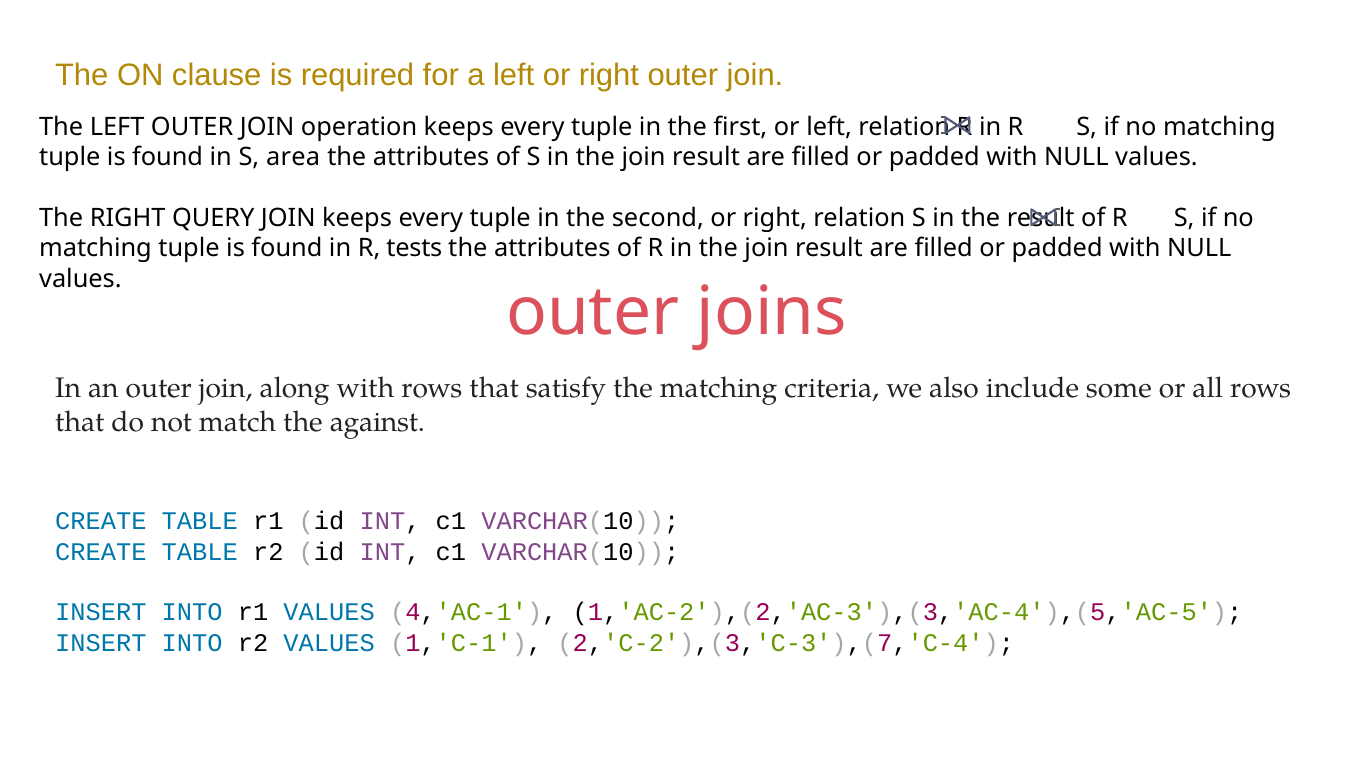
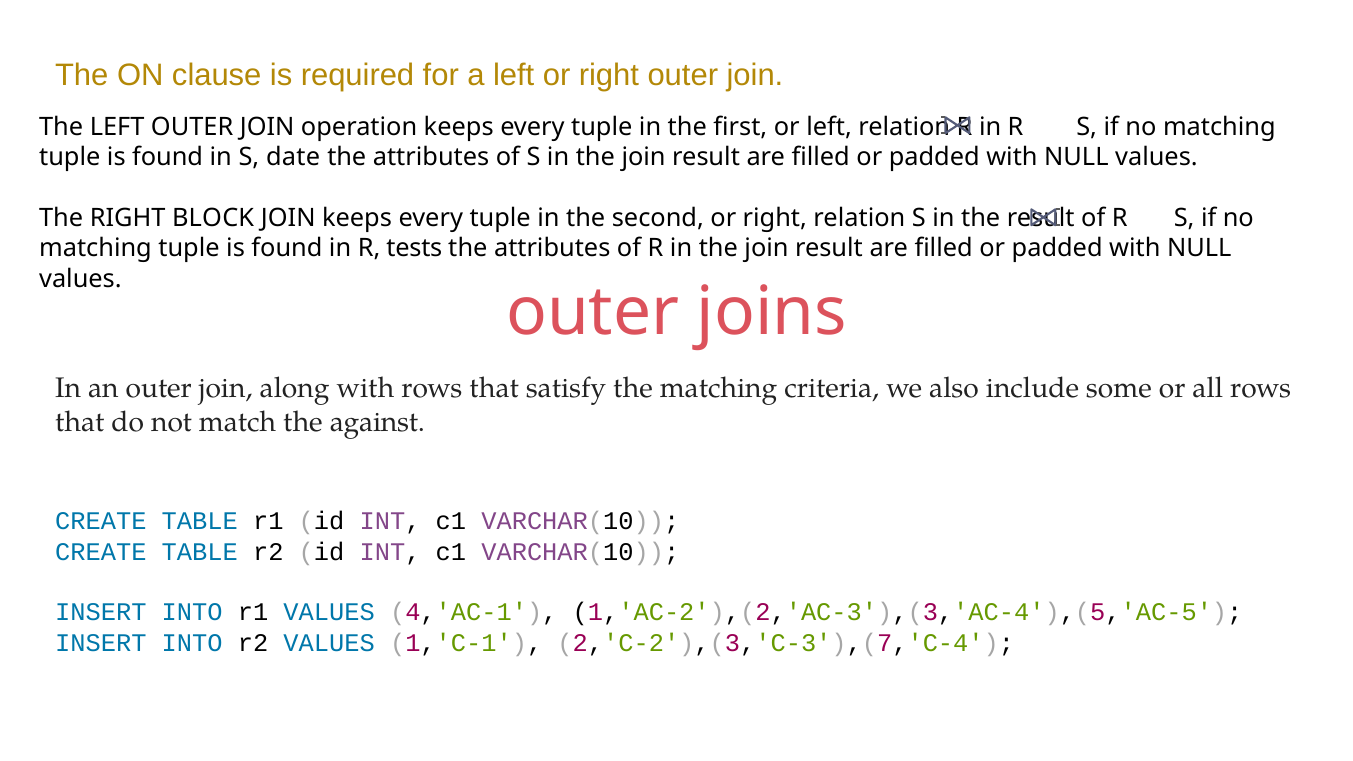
area: area -> date
QUERY: QUERY -> BLOCK
